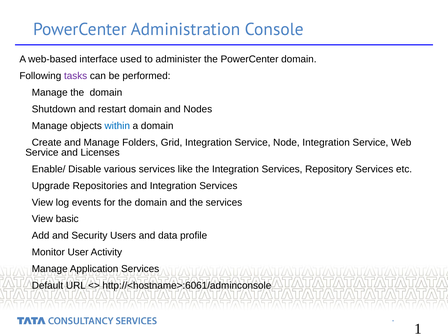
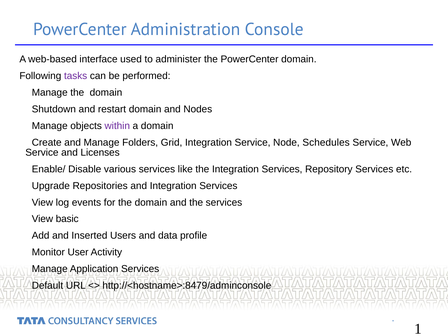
within colour: blue -> purple
Node Integration: Integration -> Schedules
Security: Security -> Inserted
http://<hostname>:6061/adminconsole: http://<hostname>:6061/adminconsole -> http://<hostname>:8479/adminconsole
